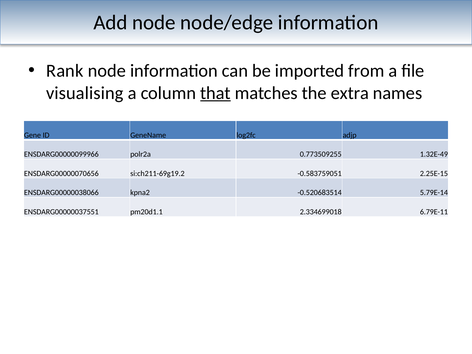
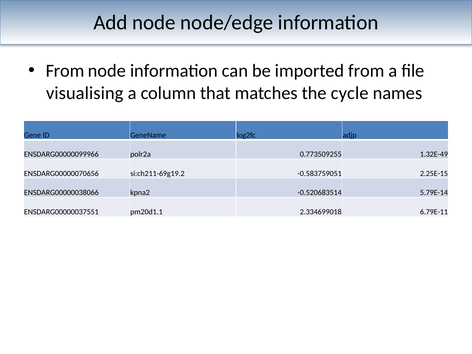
Rank at (65, 71): Rank -> From
that underline: present -> none
extra: extra -> cycle
